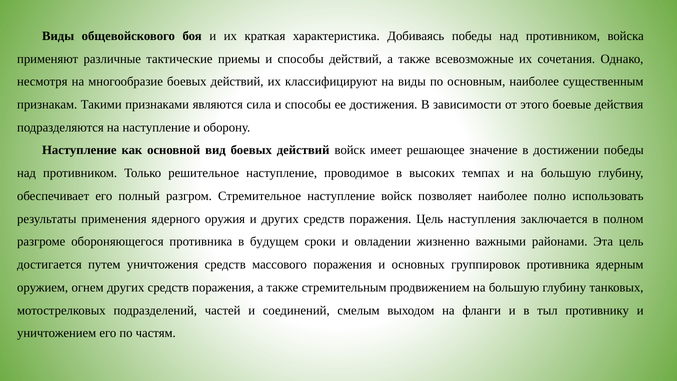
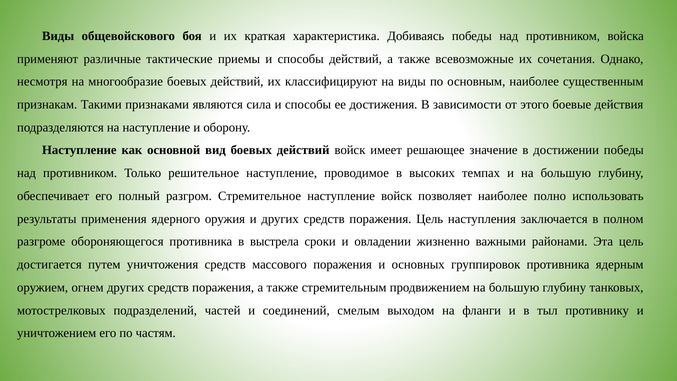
будущем: будущем -> выстрела
